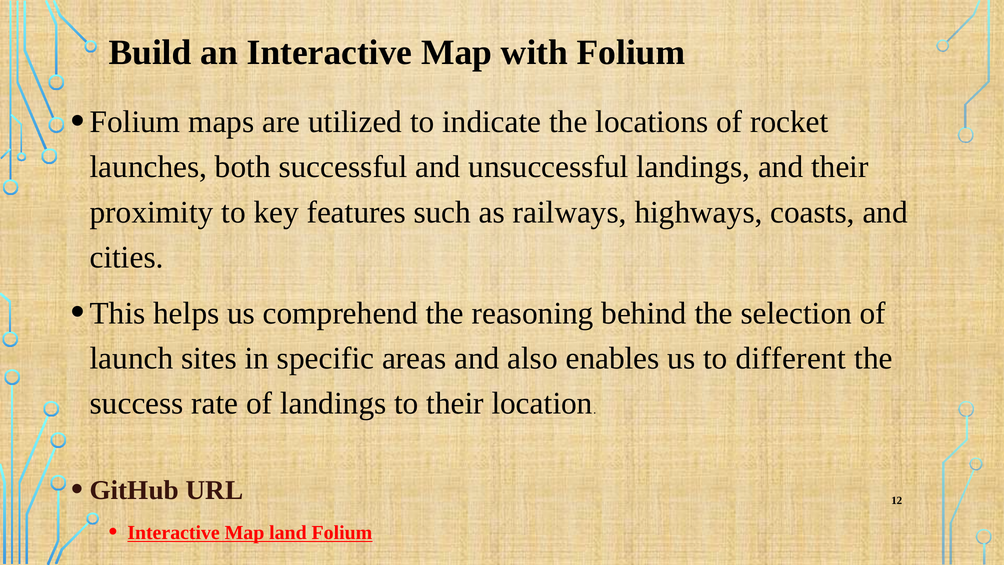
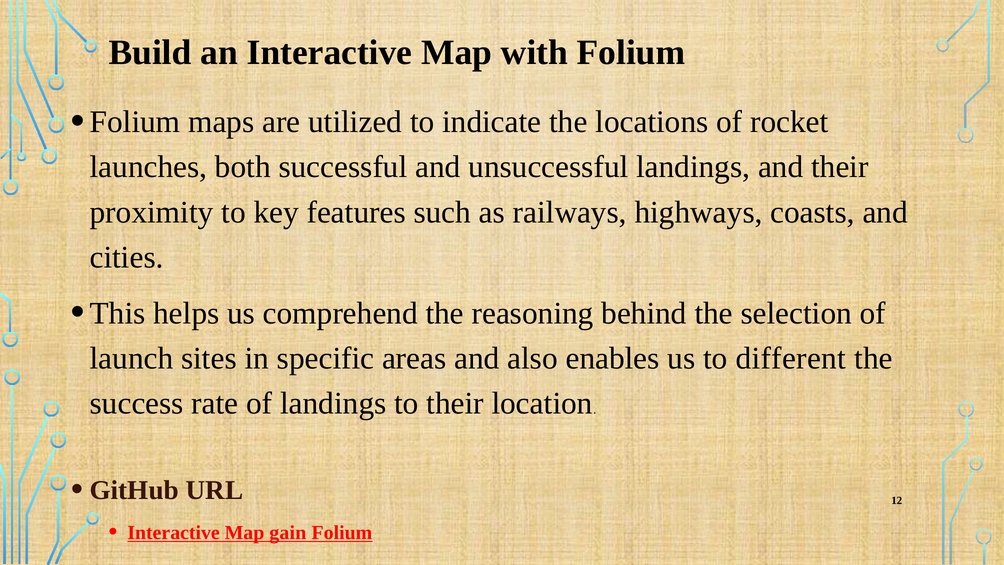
land: land -> gain
